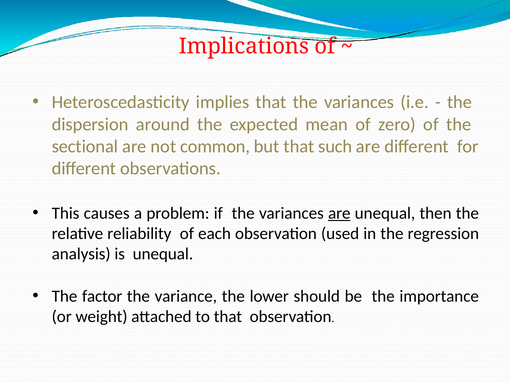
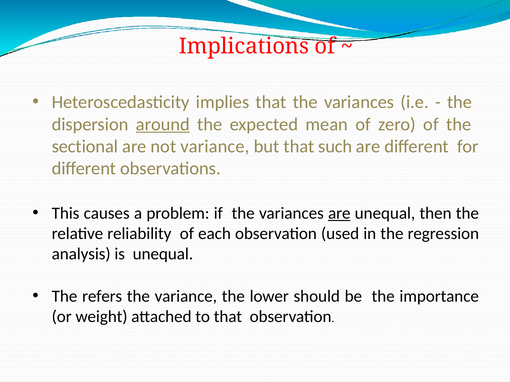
around underline: none -> present
not common: common -> variance
factor: factor -> refers
